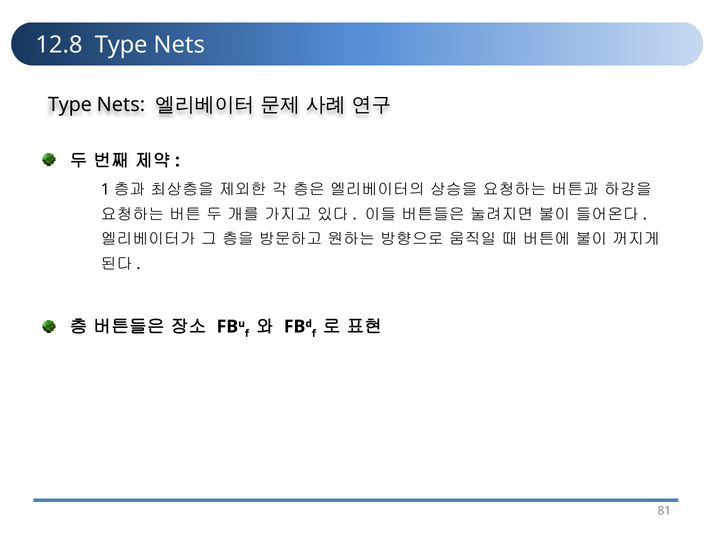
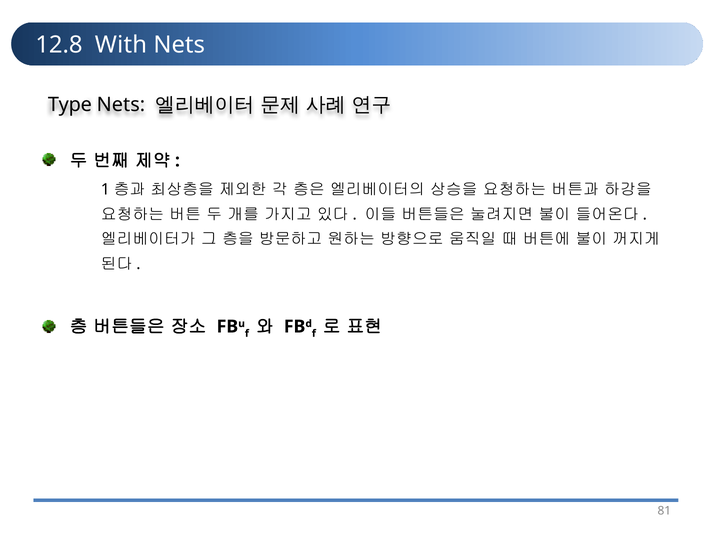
12.8 Type: Type -> With
